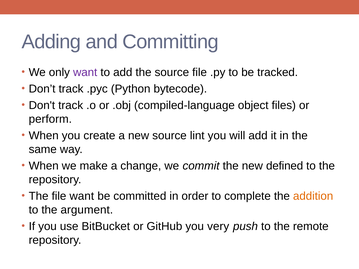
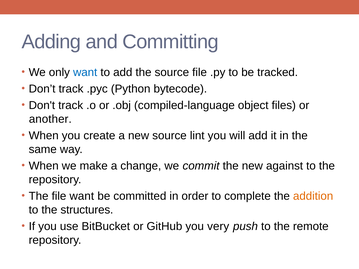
want at (85, 72) colour: purple -> blue
perform: perform -> another
defined: defined -> against
argument: argument -> structures
